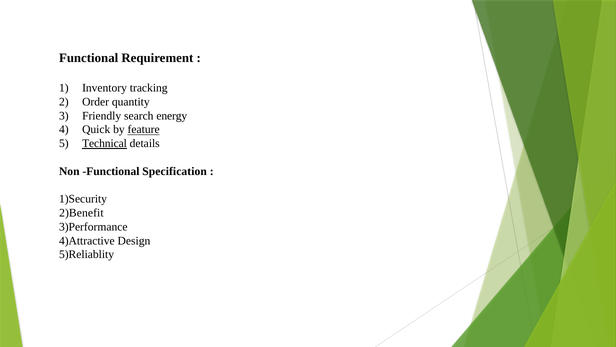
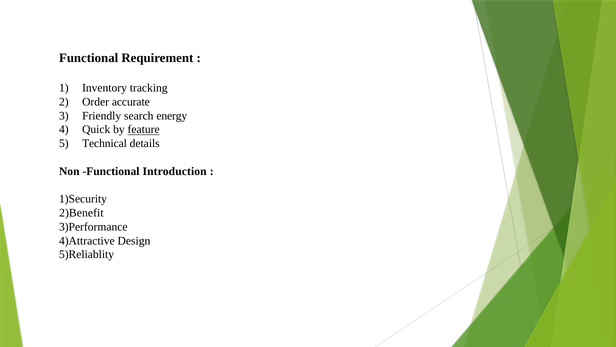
quantity: quantity -> accurate
Technical underline: present -> none
Specification: Specification -> Introduction
